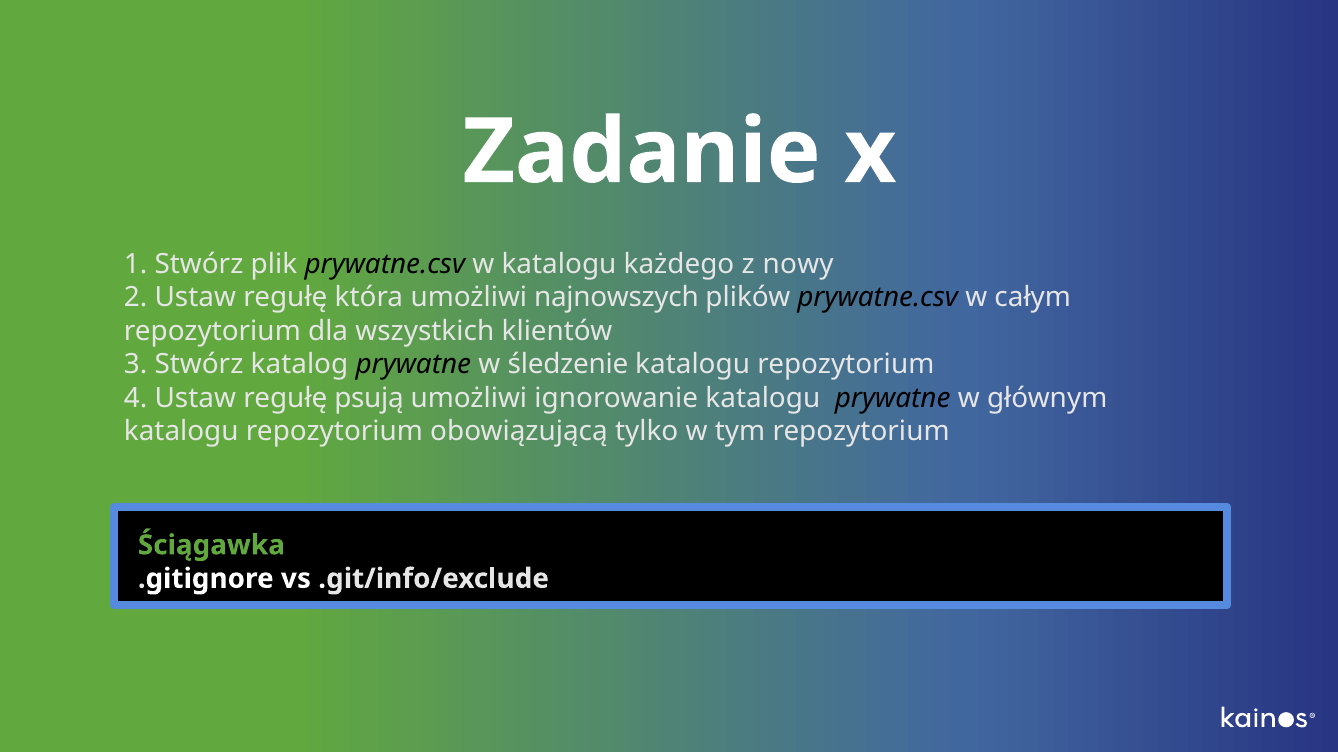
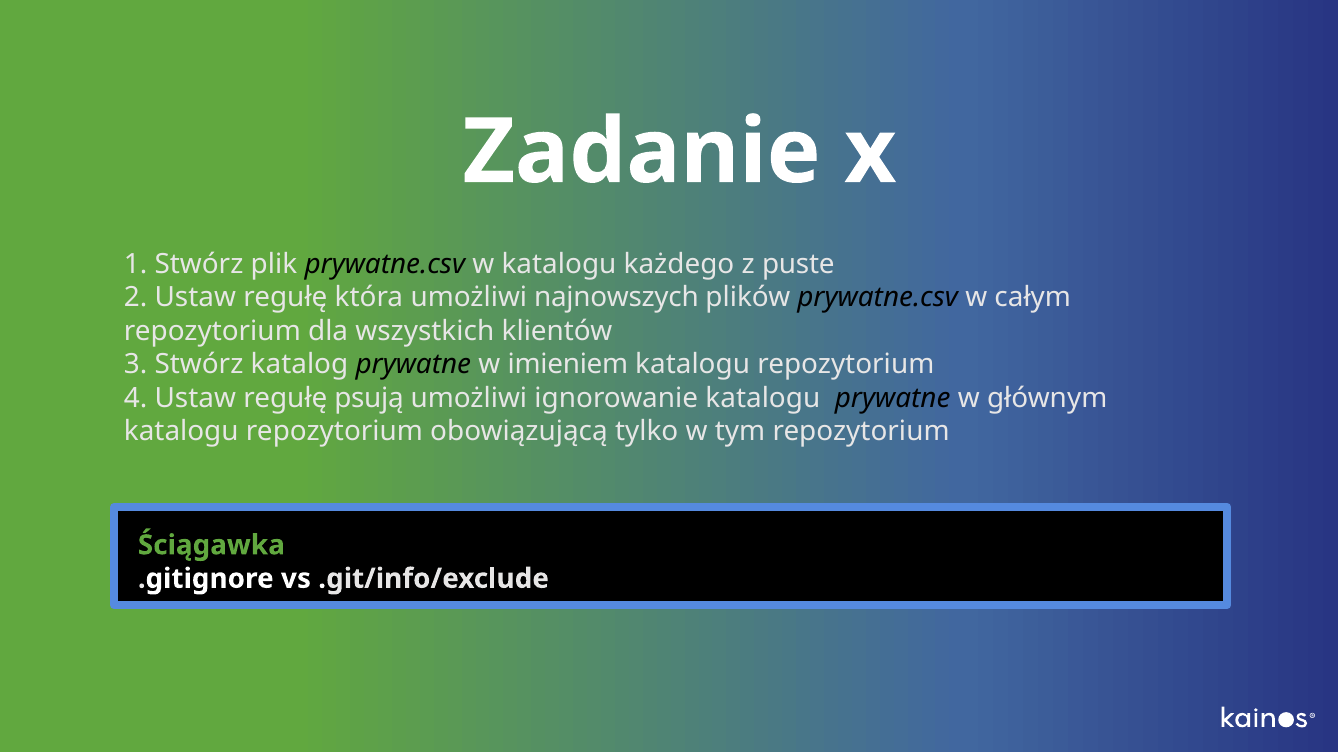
nowy: nowy -> puste
śledzenie: śledzenie -> imieniem
